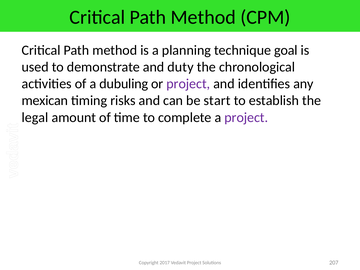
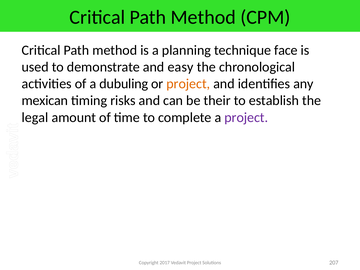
goal: goal -> face
duty: duty -> easy
project at (188, 84) colour: purple -> orange
start: start -> their
